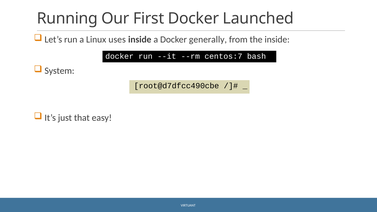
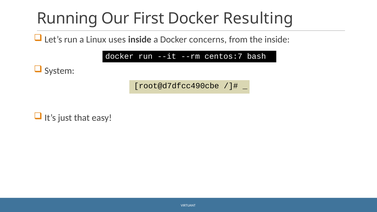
Launched: Launched -> Resulting
generally: generally -> concerns
